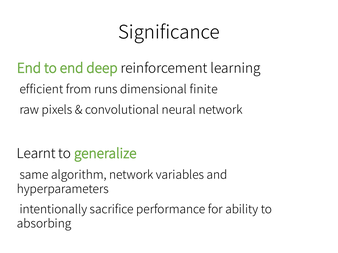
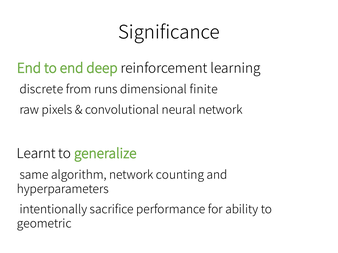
efficient: efficient -> discrete
variables: variables -> counting
absorbing: absorbing -> geometric
